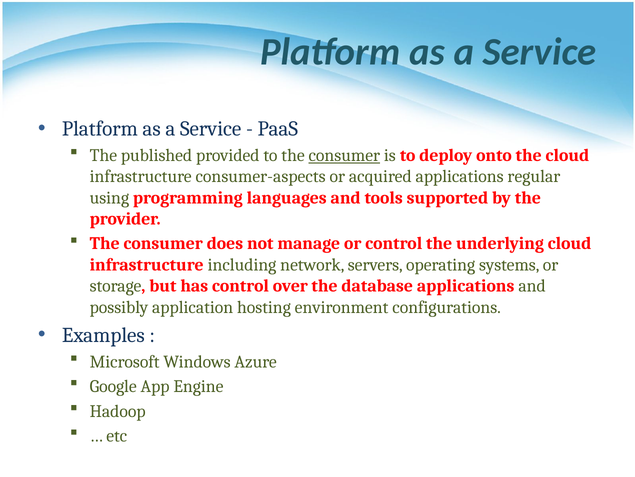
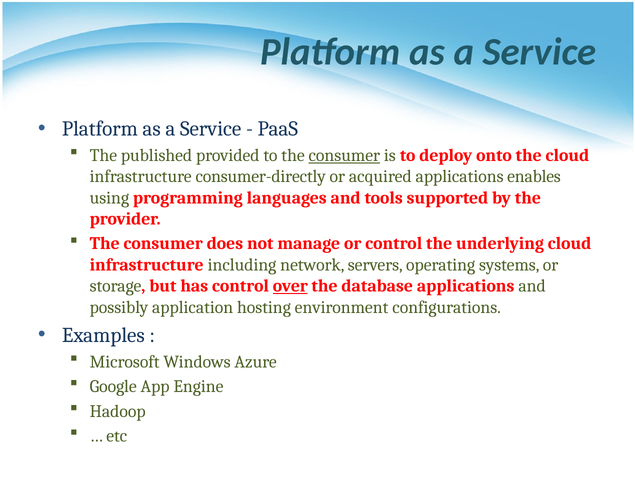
consumer-aspects: consumer-aspects -> consumer-directly
regular: regular -> enables
over underline: none -> present
